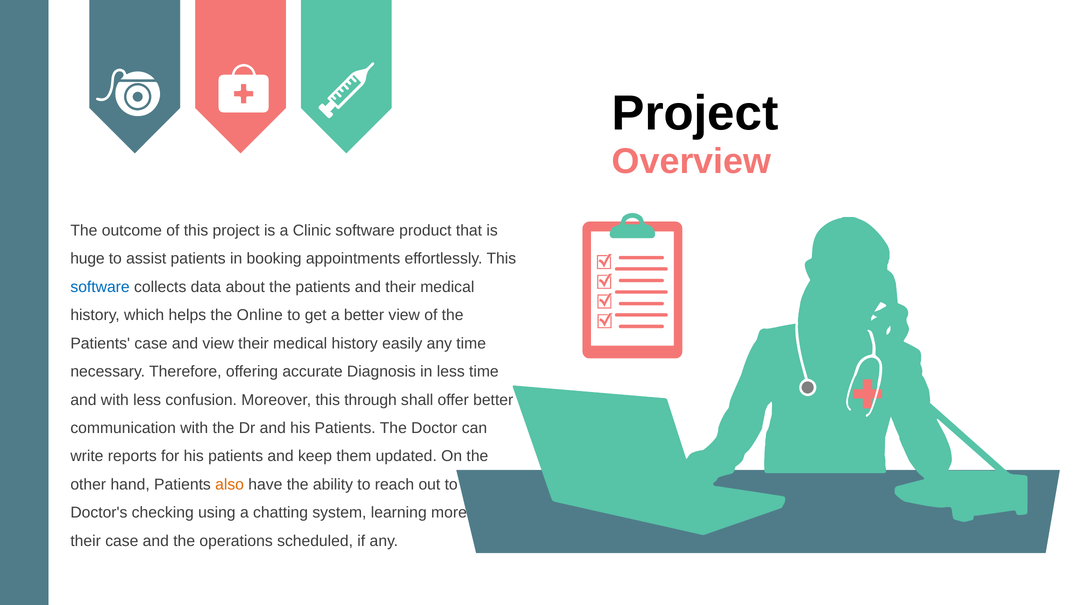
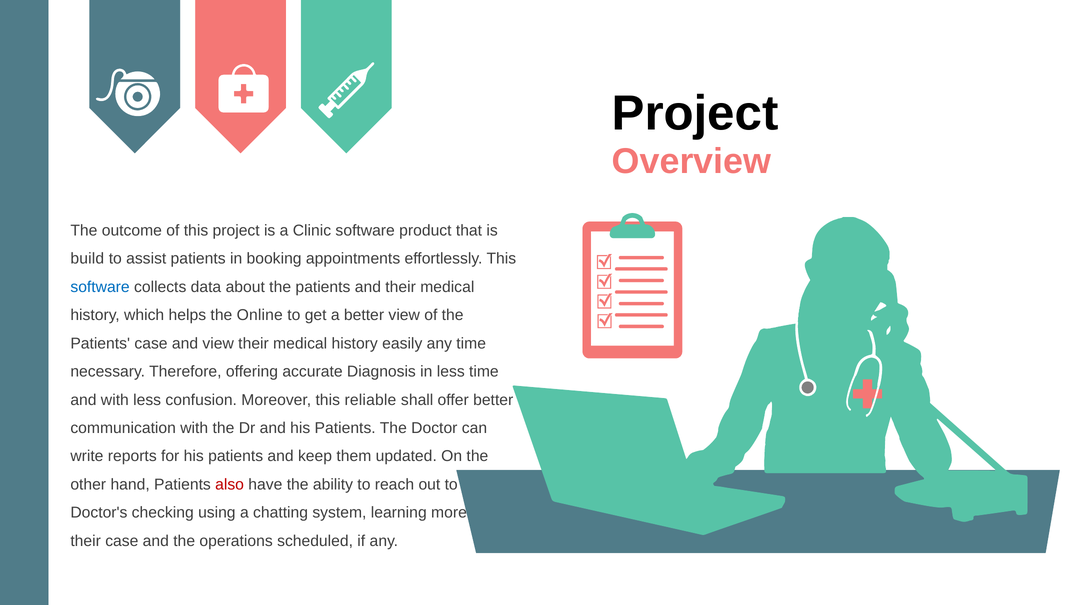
huge: huge -> build
through: through -> reliable
also colour: orange -> red
